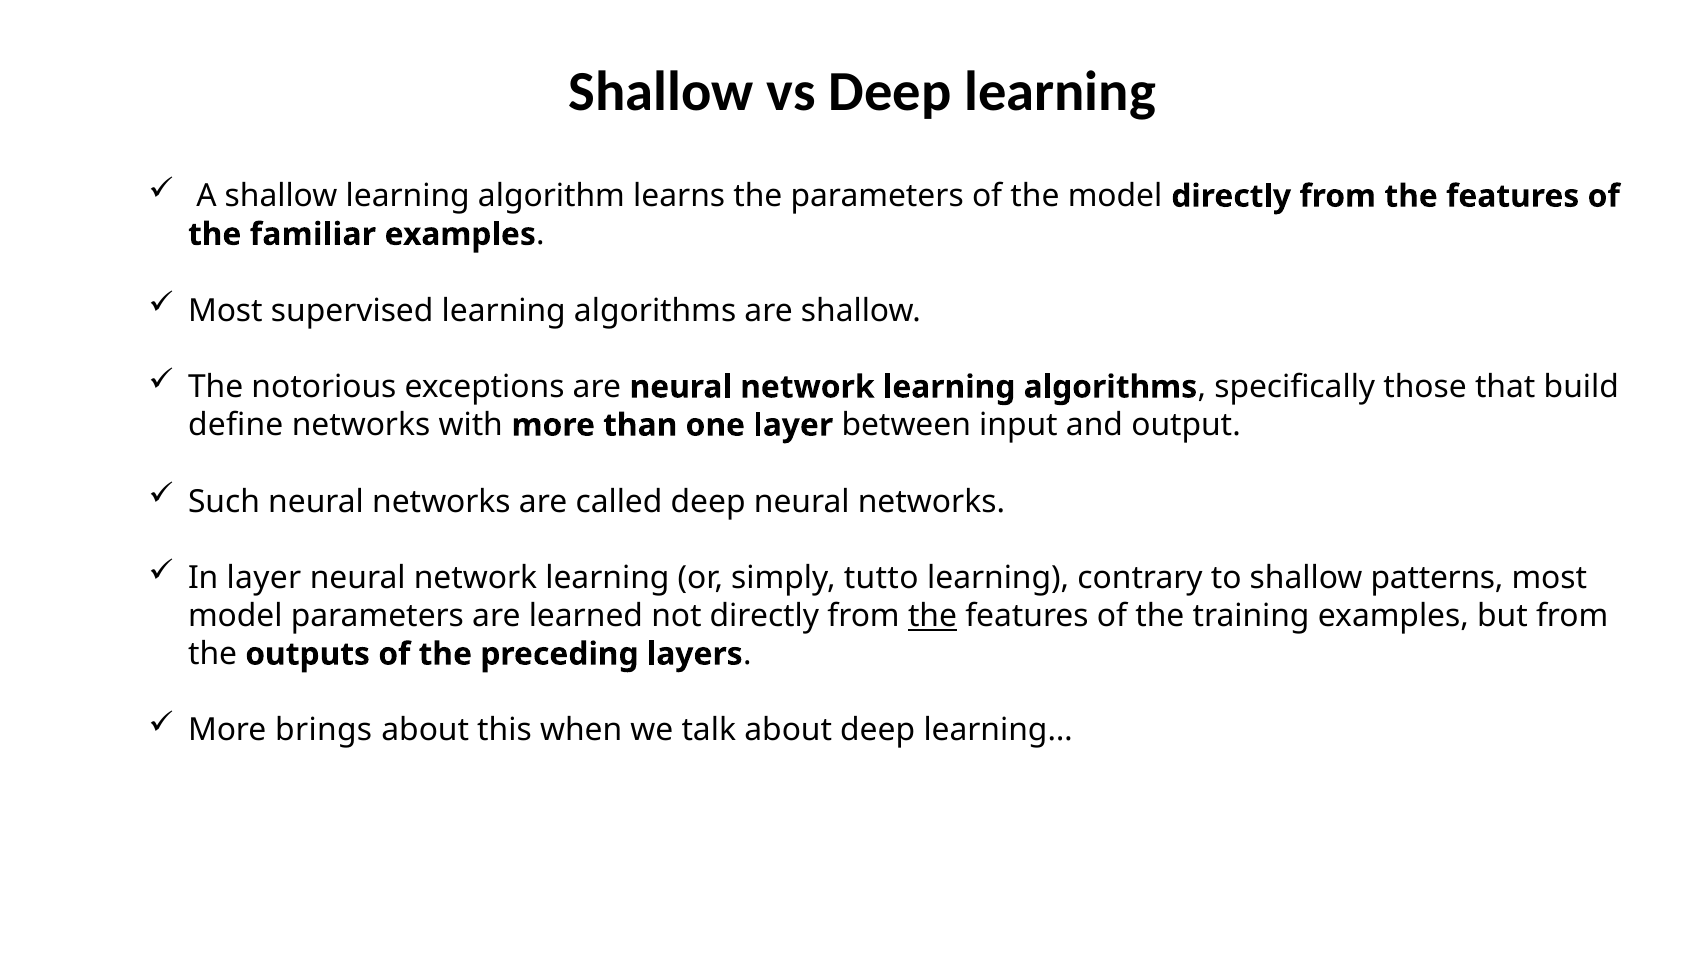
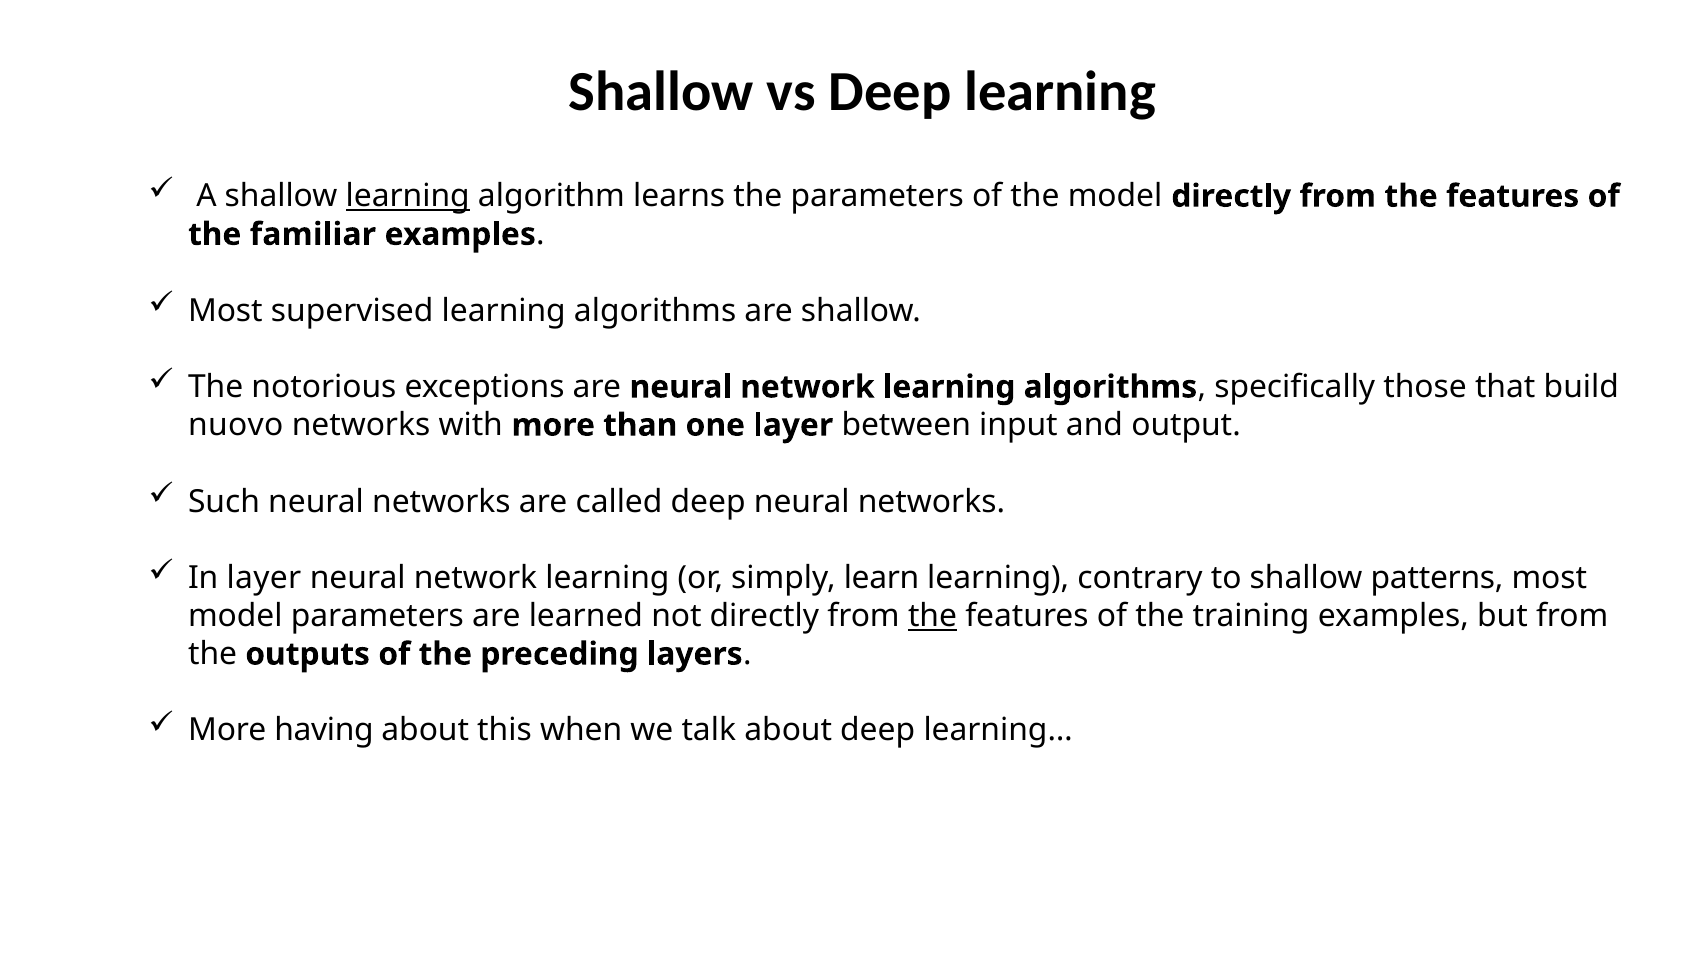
learning at (408, 196) underline: none -> present
define: define -> nuovo
tutto: tutto -> learn
brings: brings -> having
